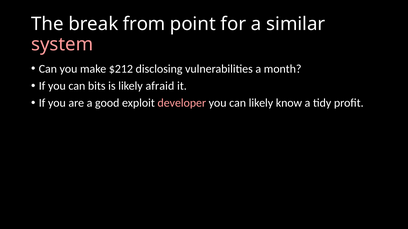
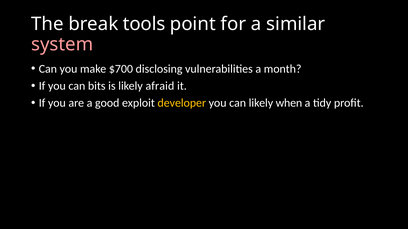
from: from -> tools
$212: $212 -> $700
developer colour: pink -> yellow
know: know -> when
